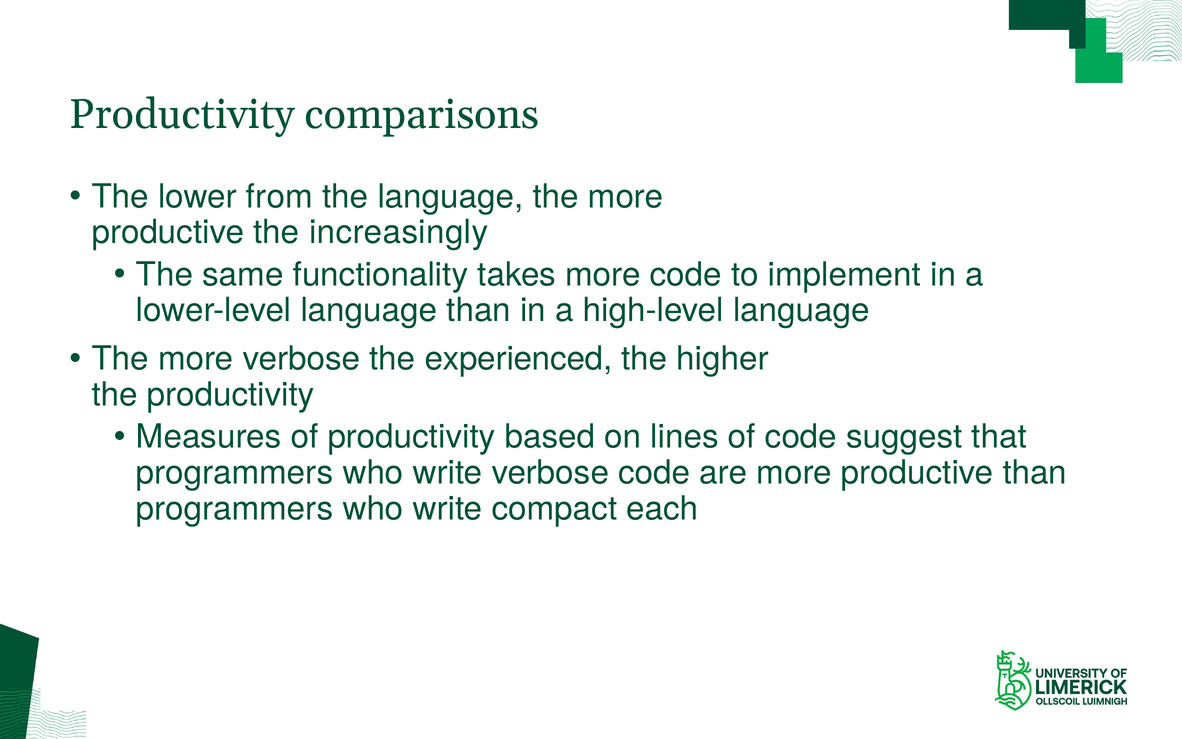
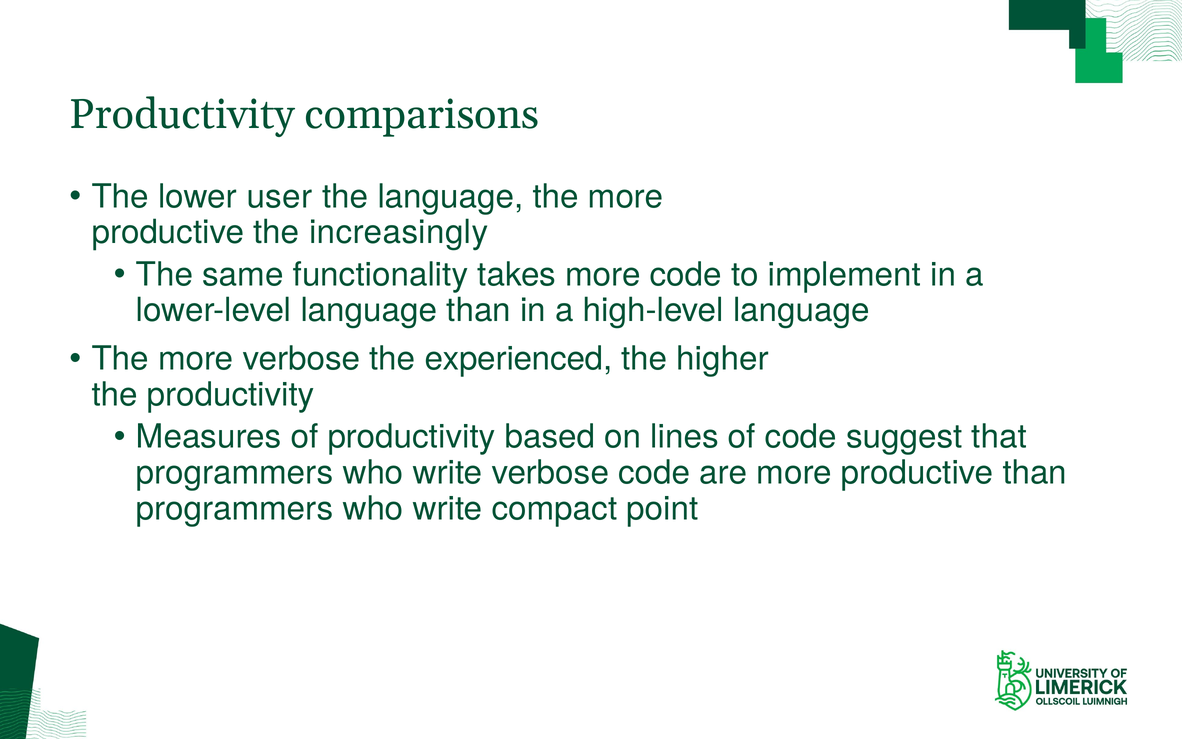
from: from -> user
each: each -> point
